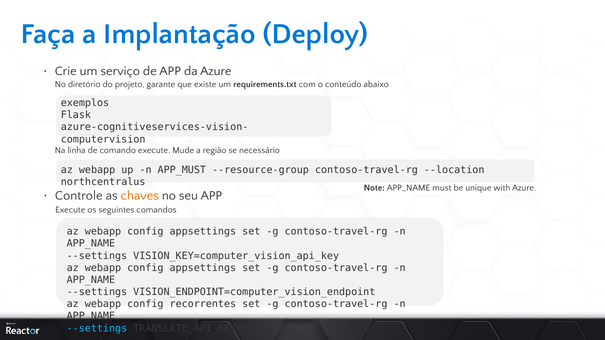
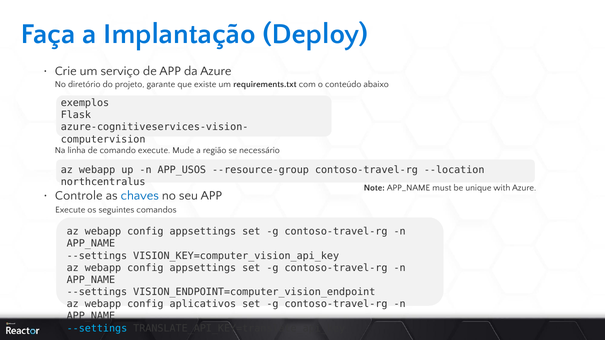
APP_MUST: APP_MUST -> APP_USOS
chaves colour: orange -> blue
recorrentes: recorrentes -> aplicativos
